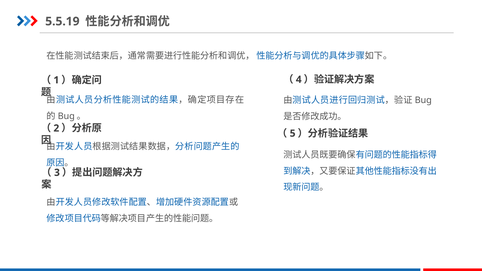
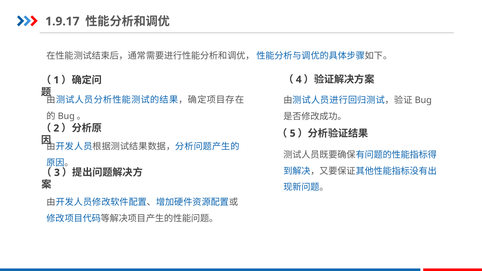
5.5.19: 5.5.19 -> 1.9.17
